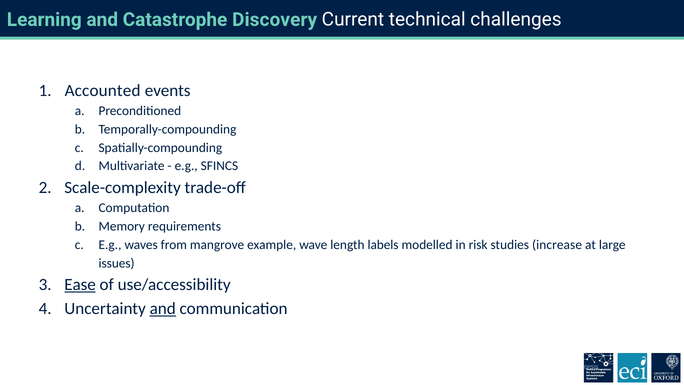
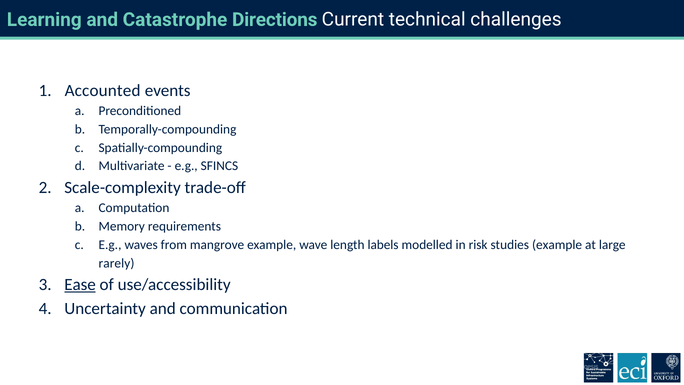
Discovery: Discovery -> Directions
studies increase: increase -> example
issues: issues -> rarely
and at (163, 308) underline: present -> none
